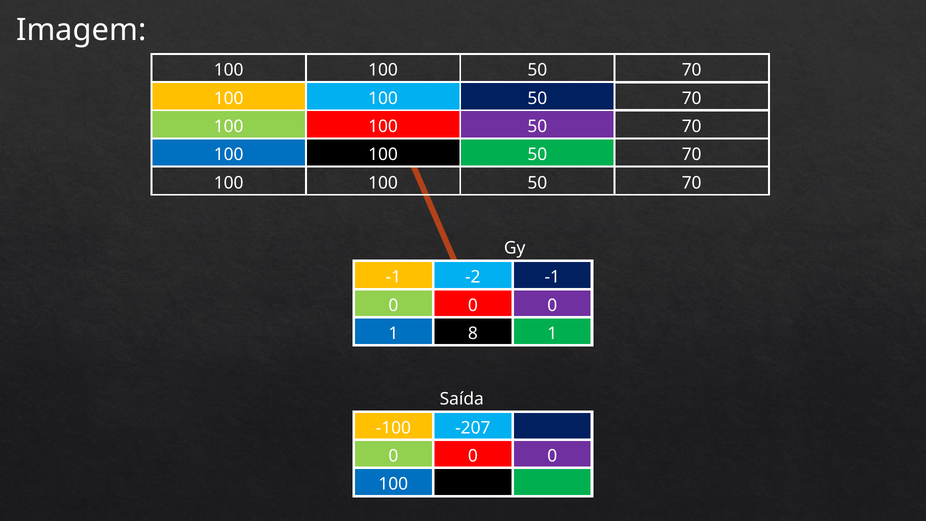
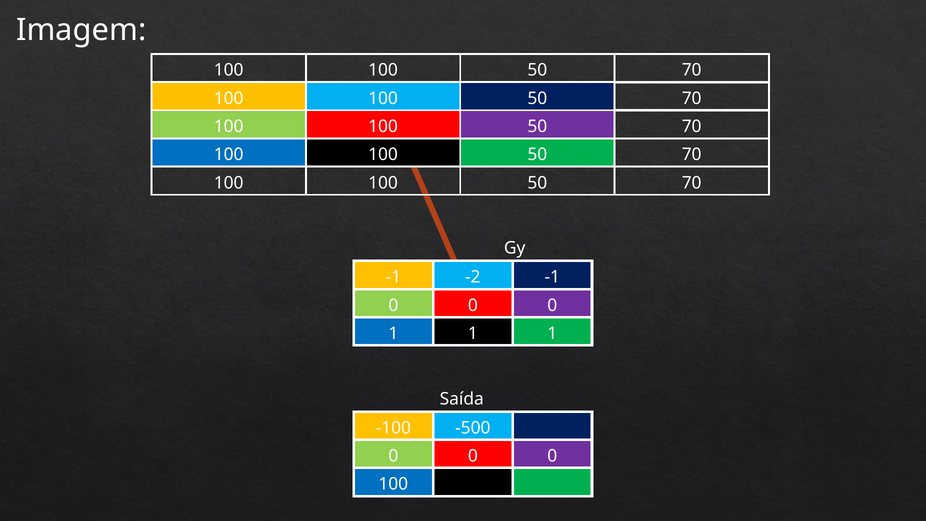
8 at (473, 333): 8 -> 1
-207: -207 -> -500
